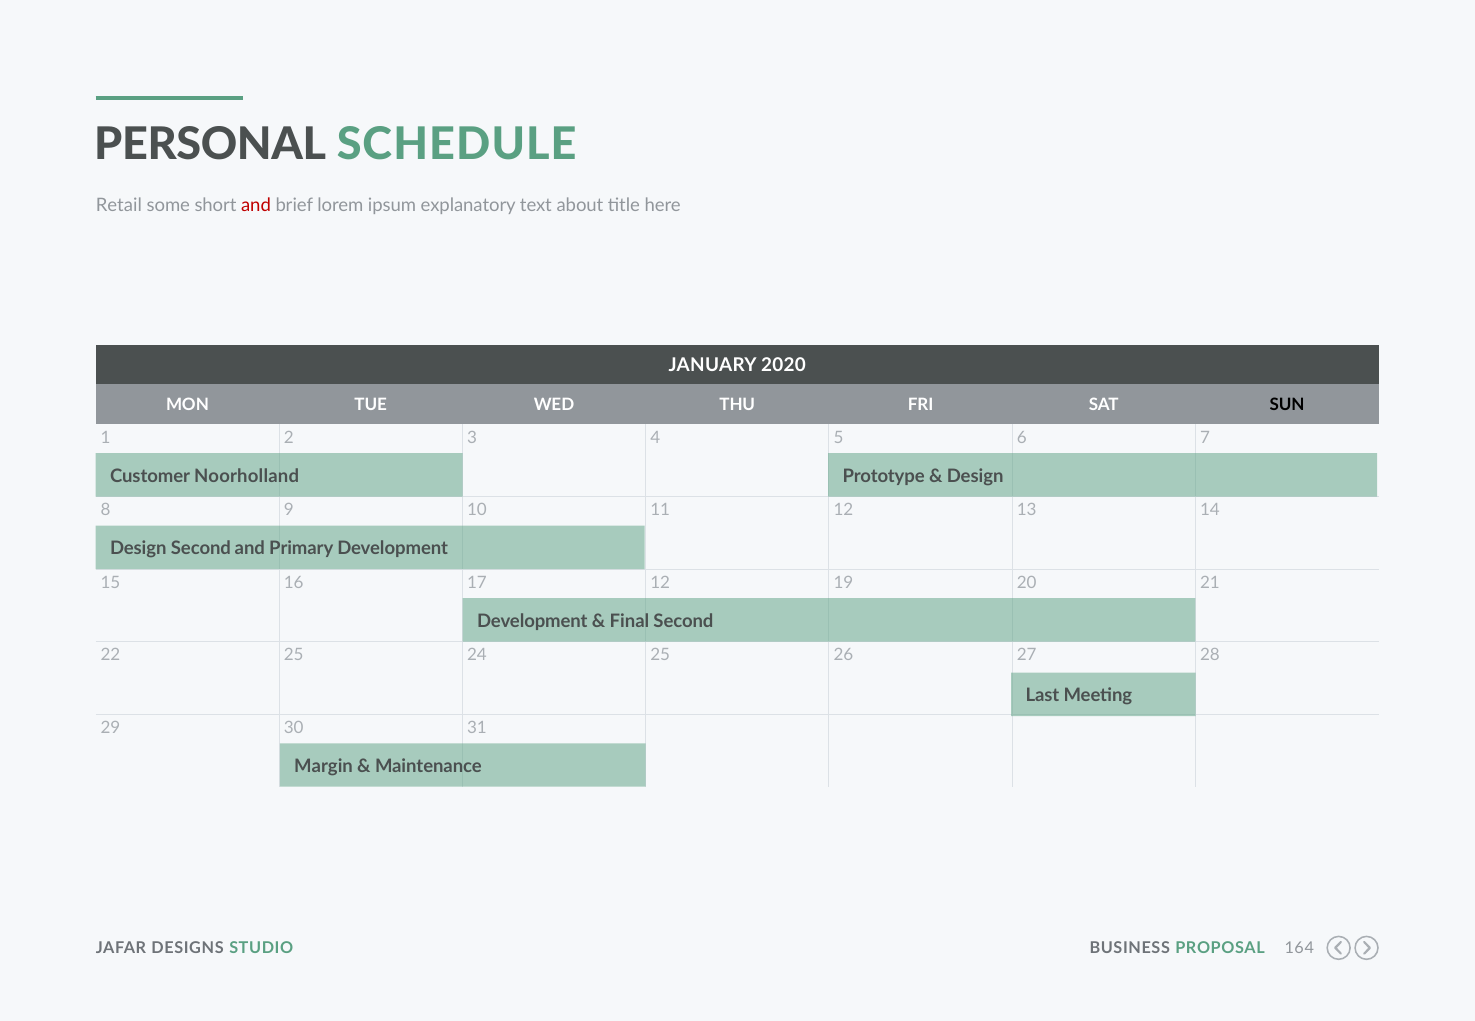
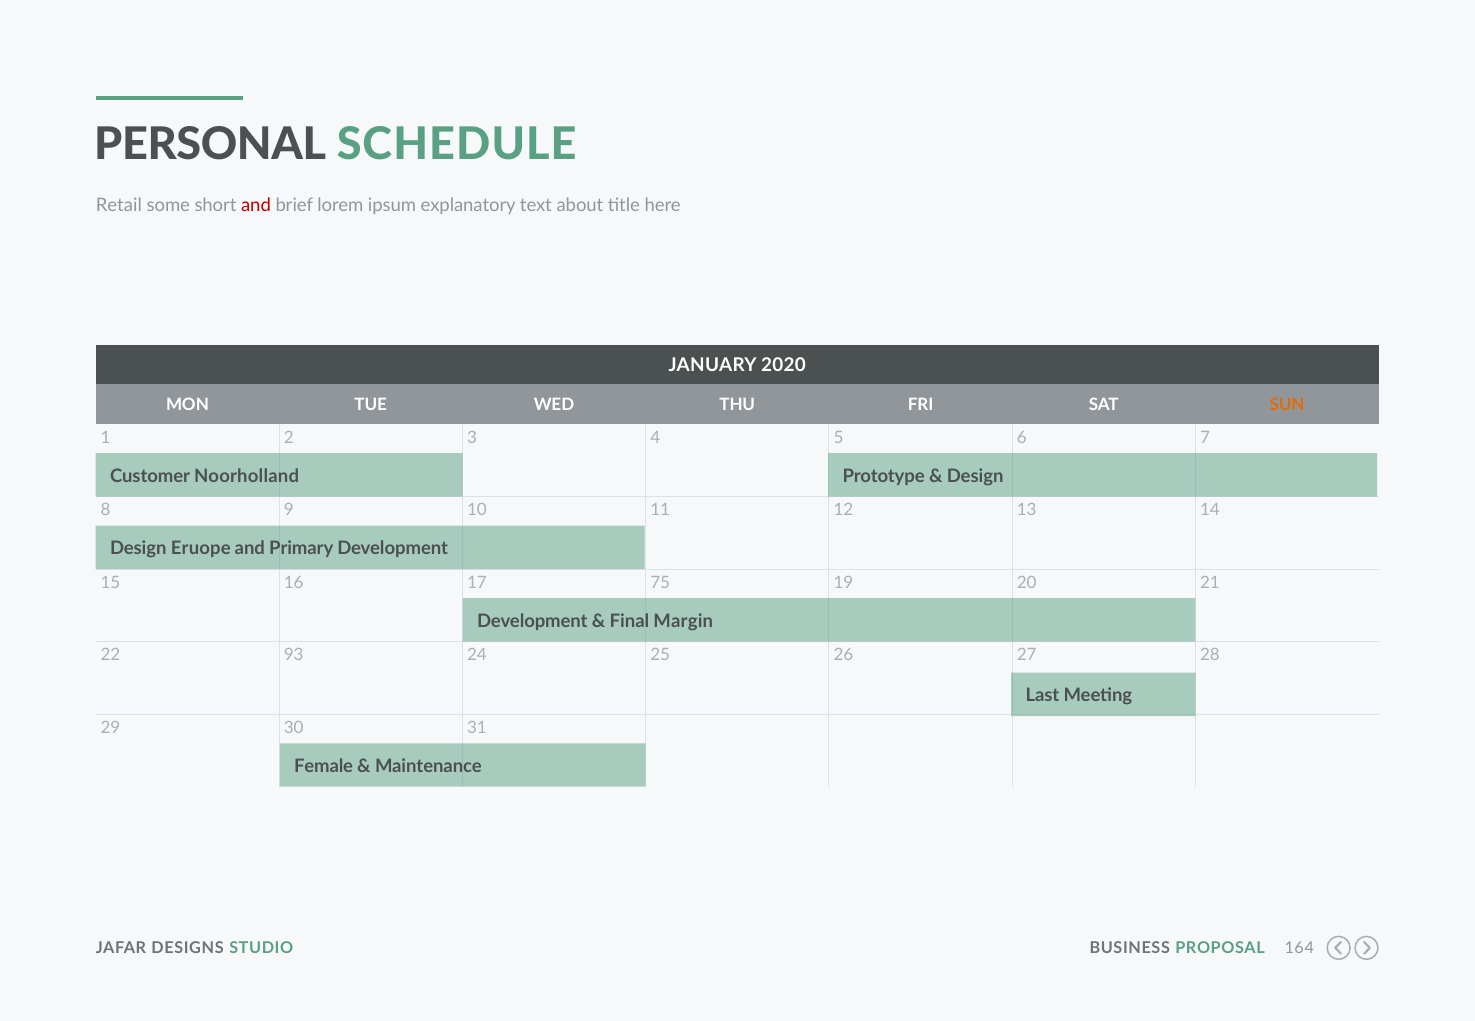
SUN colour: black -> orange
Design Second: Second -> Eruope
17 12: 12 -> 75
Final Second: Second -> Margin
22 25: 25 -> 93
Margin: Margin -> Female
